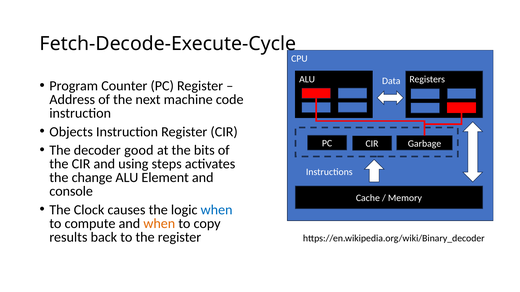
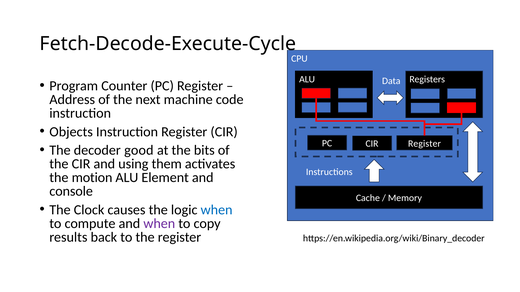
CIR Garbage: Garbage -> Register
steps: steps -> them
change: change -> motion
when at (159, 224) colour: orange -> purple
